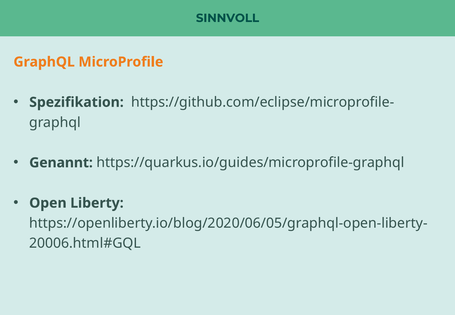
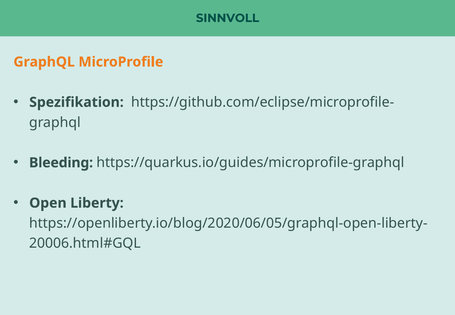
Genannt: Genannt -> Bleeding
